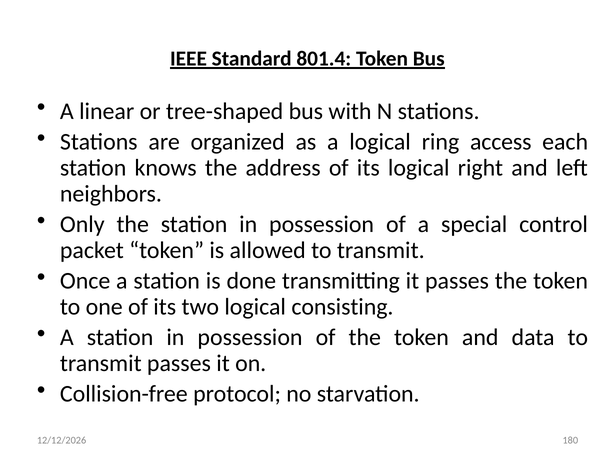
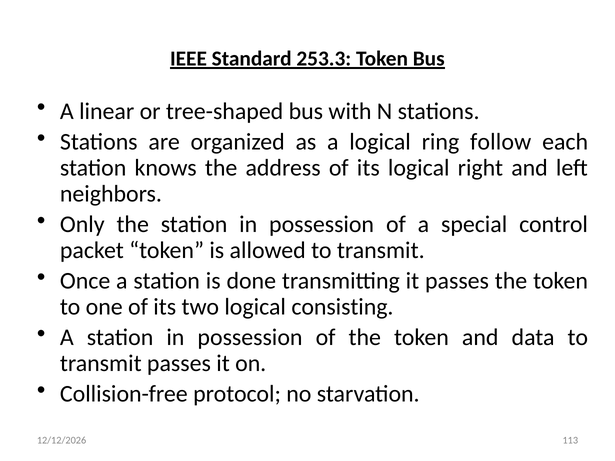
801.4: 801.4 -> 253.3
access: access -> follow
180: 180 -> 113
